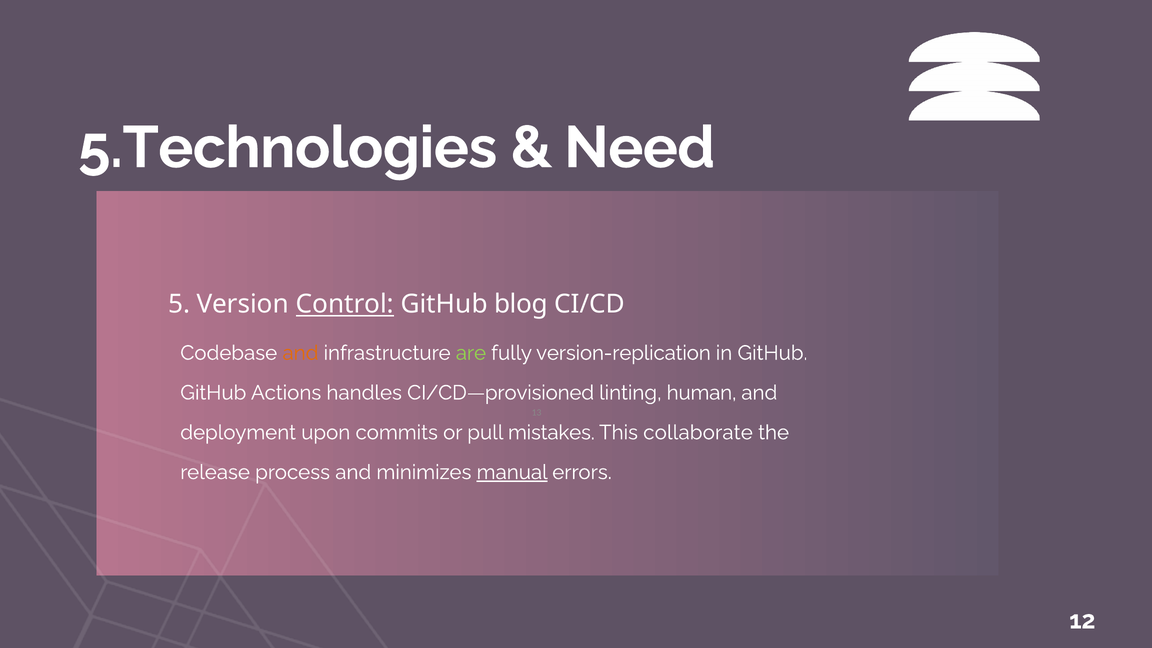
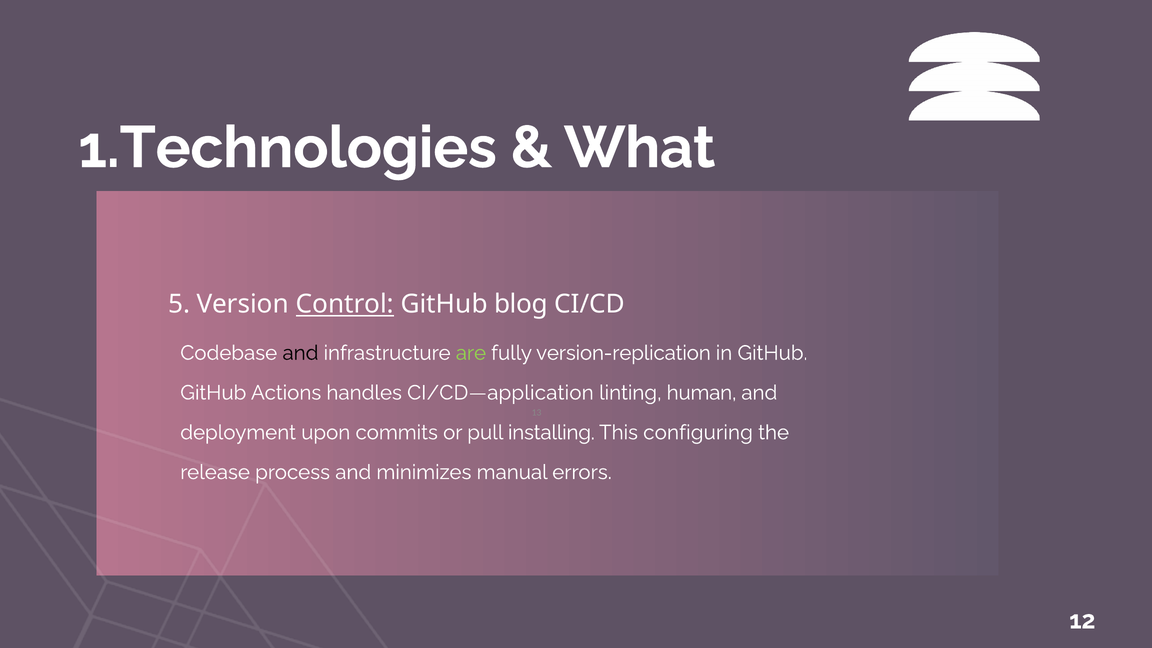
5.Technologies: 5.Technologies -> 1.Technologies
Need: Need -> What
and at (300, 353) colour: orange -> black
CI/CD—provisioned: CI/CD—provisioned -> CI/CD—application
mistakes: mistakes -> installing
collaborate: collaborate -> configuring
manual underline: present -> none
